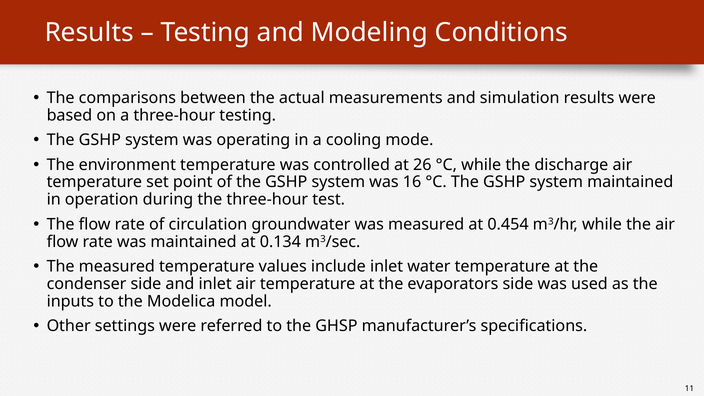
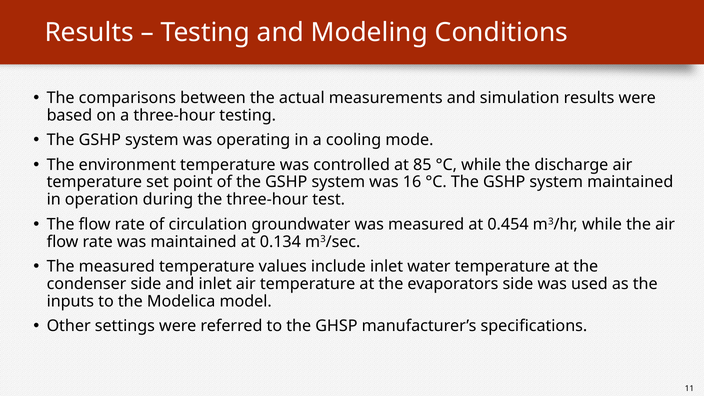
26: 26 -> 85
